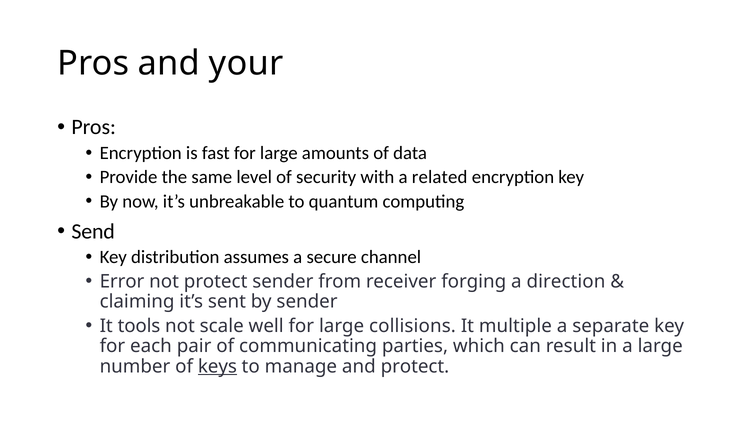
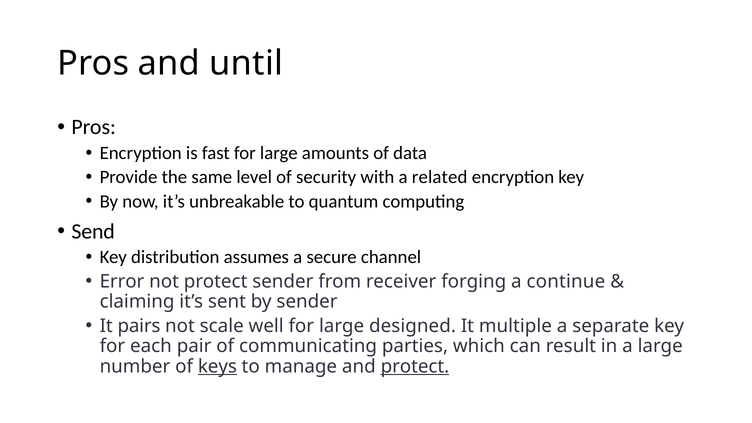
your: your -> until
direction: direction -> continue
tools: tools -> pairs
collisions: collisions -> designed
protect at (415, 366) underline: none -> present
